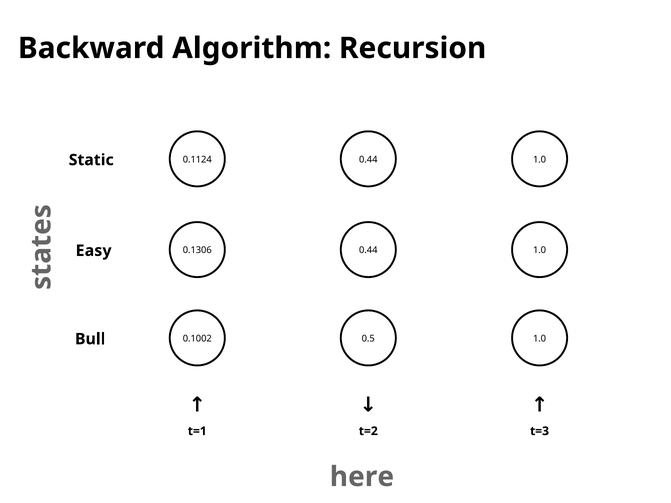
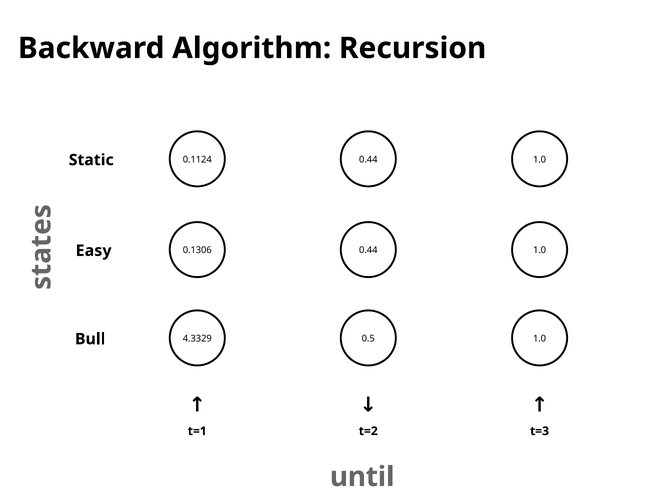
0.1002: 0.1002 -> 4.3329
here: here -> until
